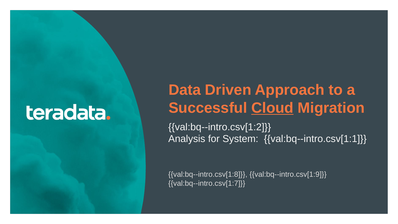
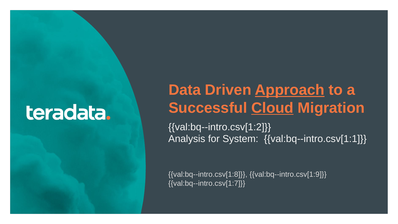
Approach underline: none -> present
